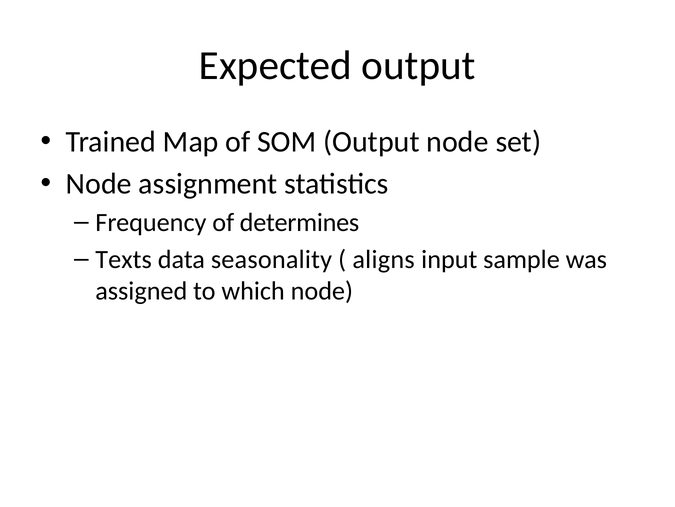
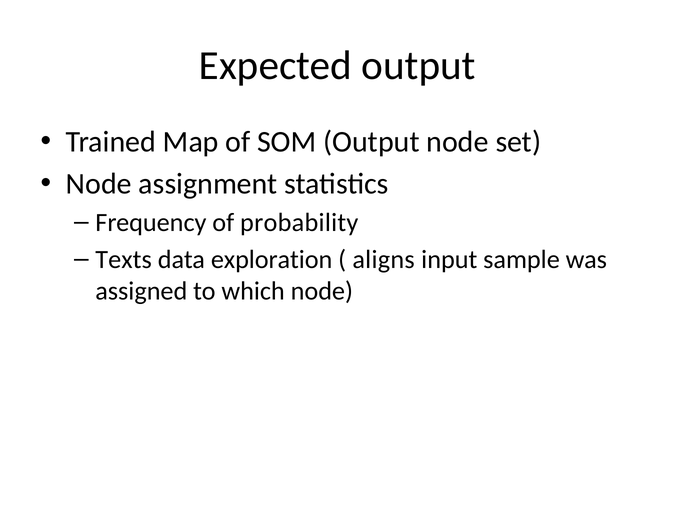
determines: determines -> probability
seasonality: seasonality -> exploration
